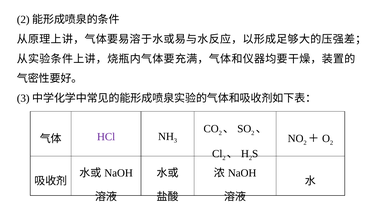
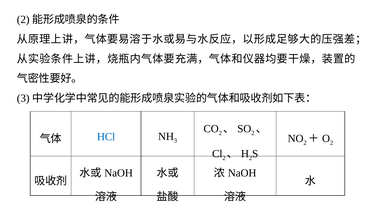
HCl colour: purple -> blue
